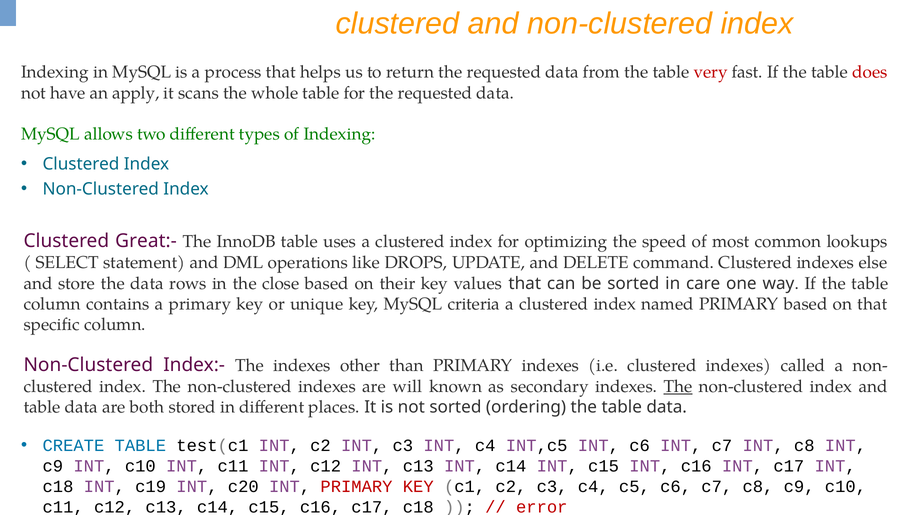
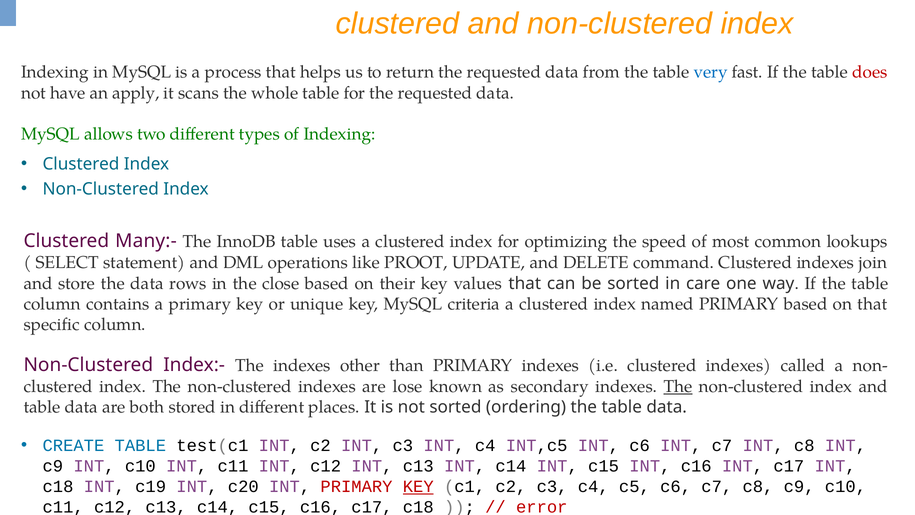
very colour: red -> blue
Great:-: Great:- -> Many:-
DROPS: DROPS -> PROOT
else: else -> join
will: will -> lose
KEY at (418, 486) underline: none -> present
